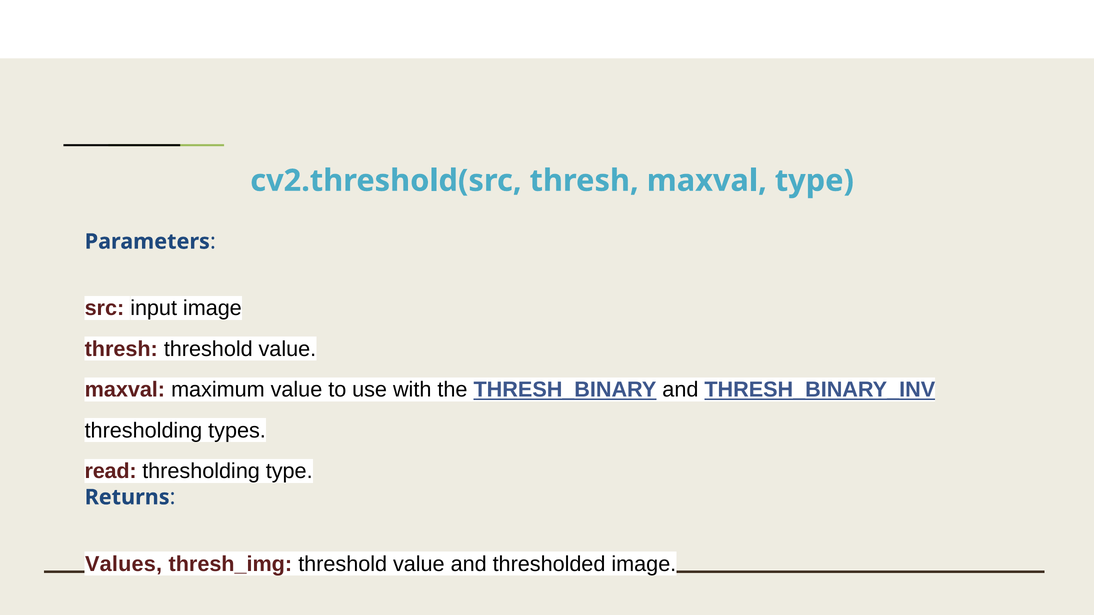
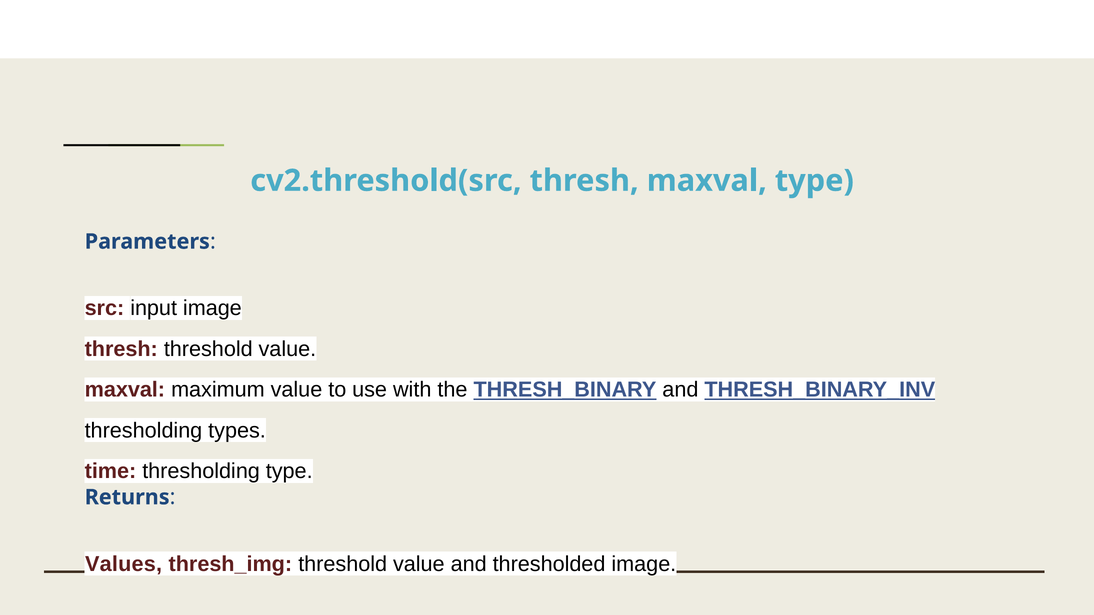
read: read -> time
